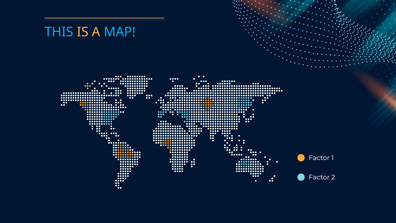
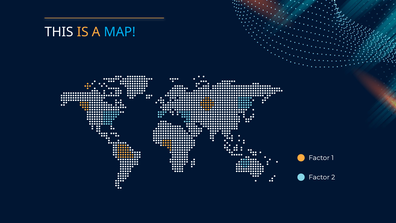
THIS colour: light blue -> white
